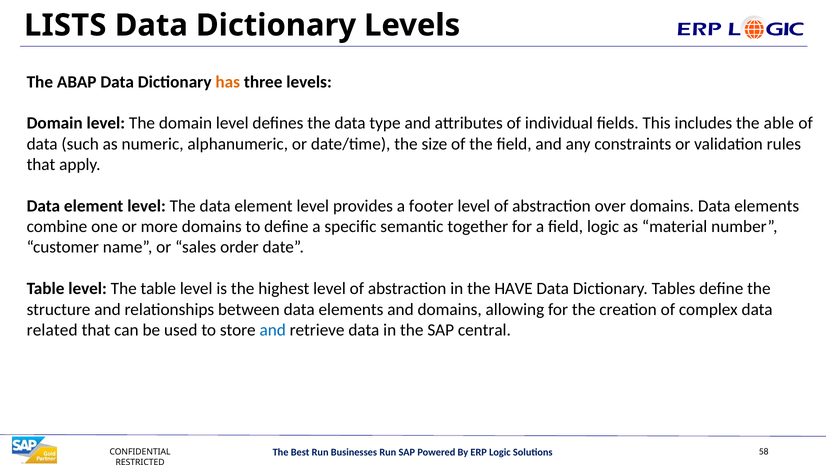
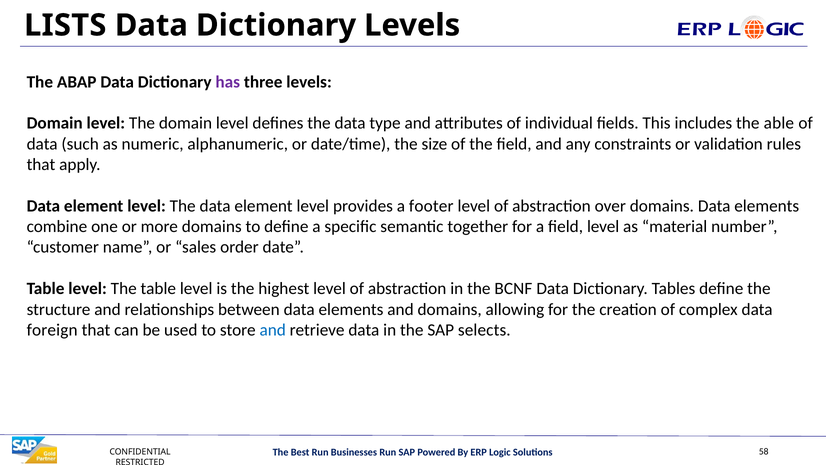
has colour: orange -> purple
field logic: logic -> level
HAVE: HAVE -> BCNF
related: related -> foreign
central: central -> selects
